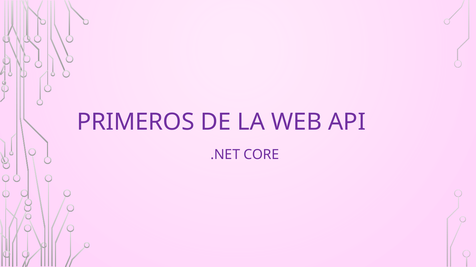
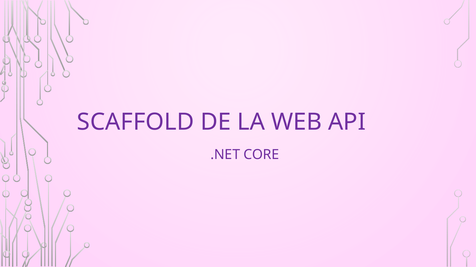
PRIMEROS: PRIMEROS -> SCAFFOLD
